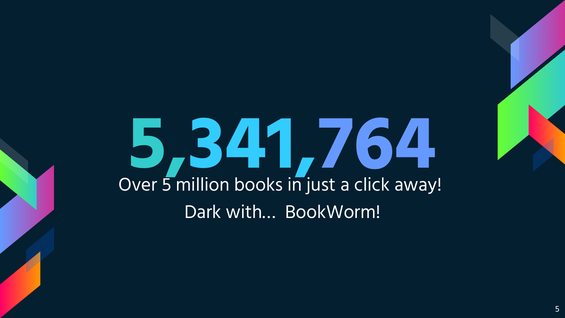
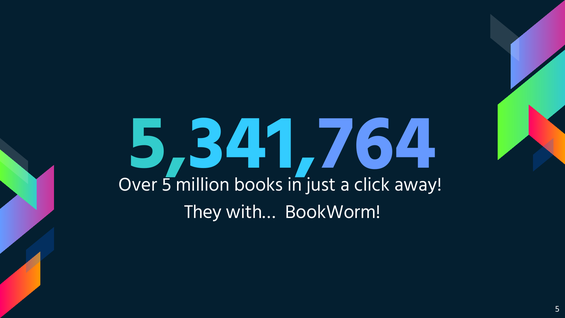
Dark: Dark -> They
